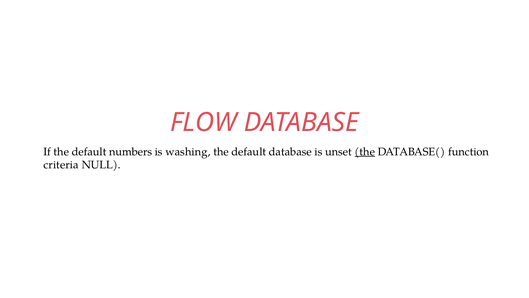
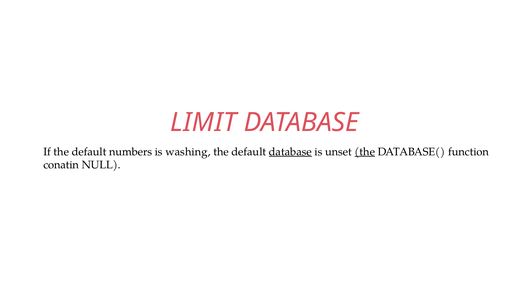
FLOW: FLOW -> LIMIT
database at (290, 151) underline: none -> present
criteria: criteria -> conatin
